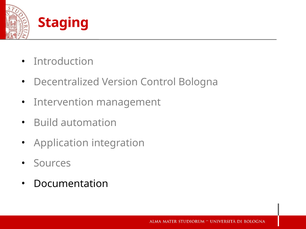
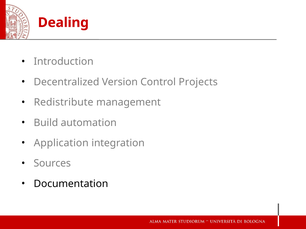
Staging: Staging -> Dealing
Bologna: Bologna -> Projects
Intervention: Intervention -> Redistribute
